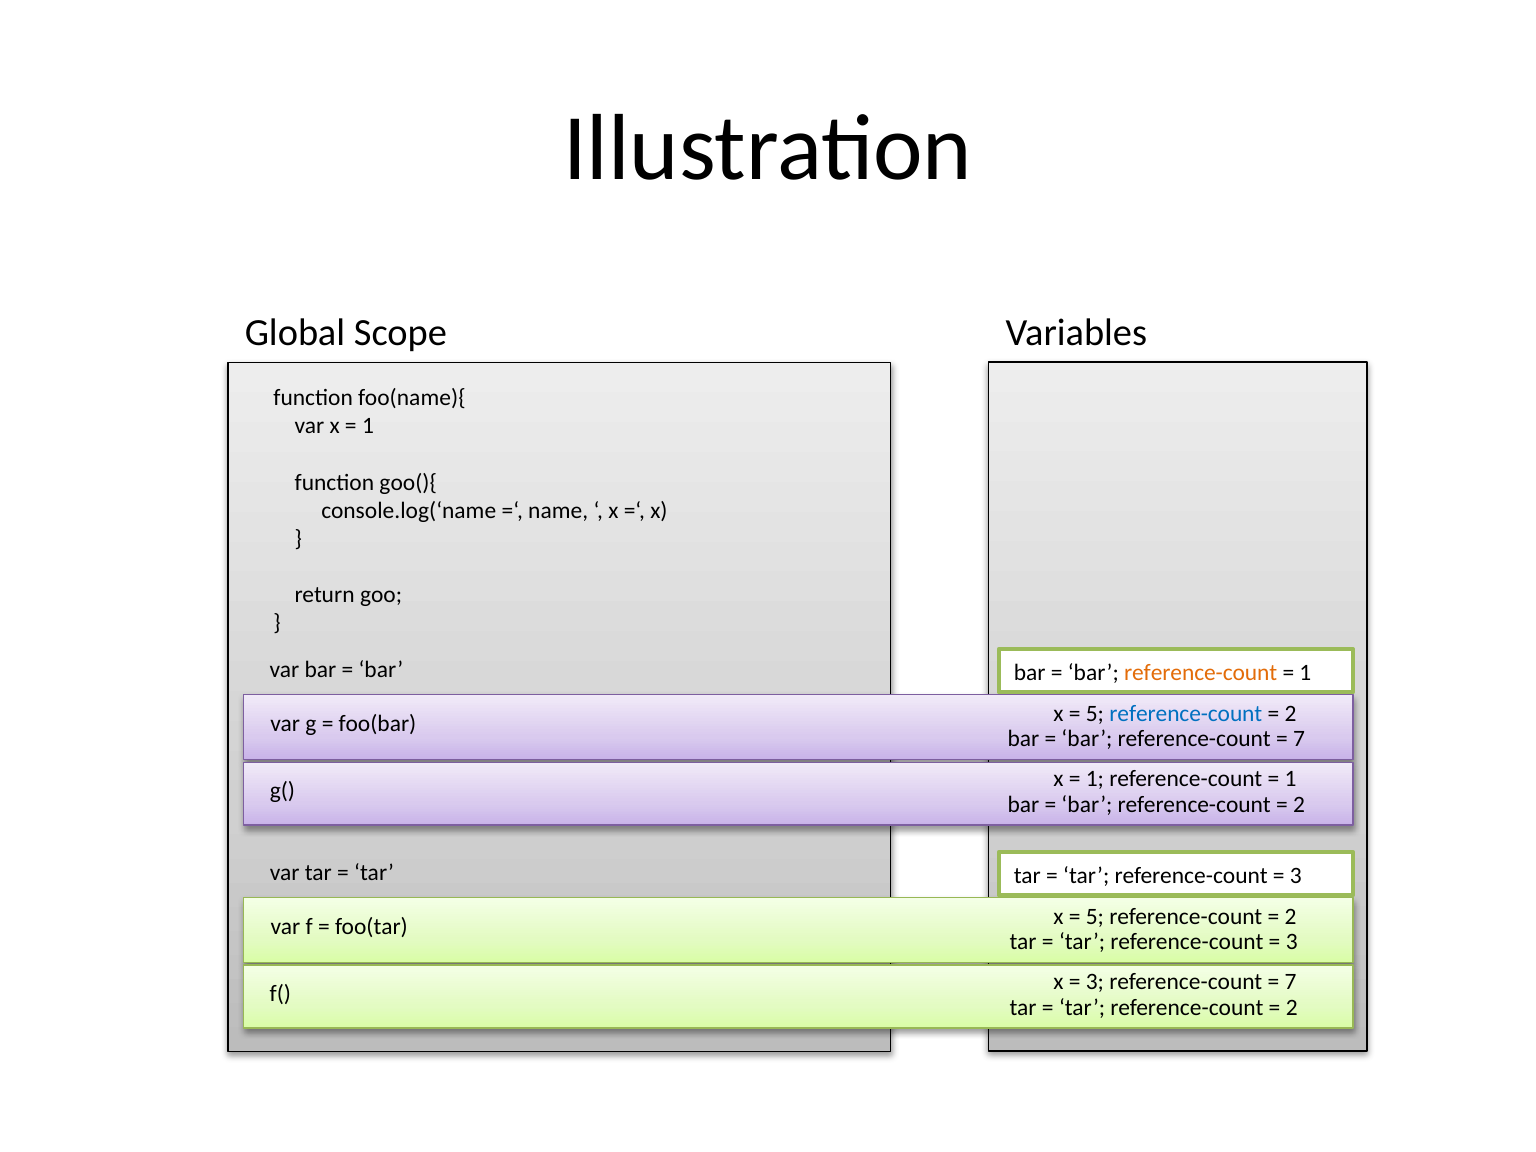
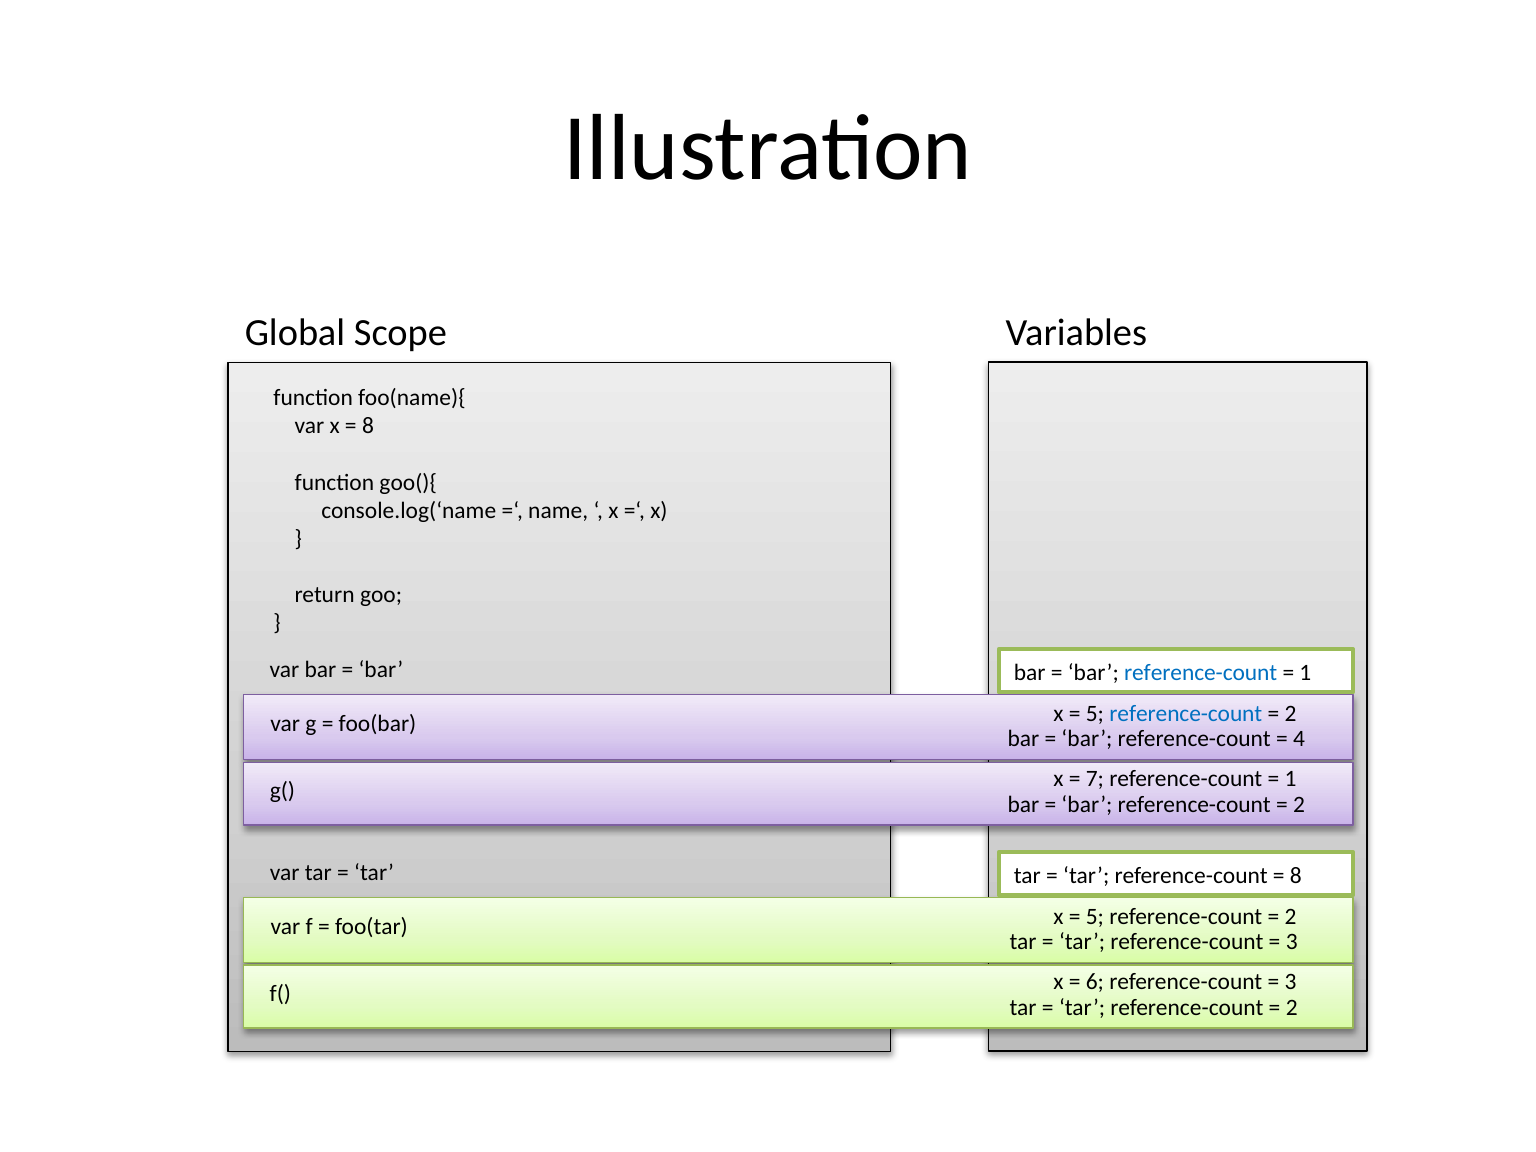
1 at (368, 426): 1 -> 8
reference-count at (1201, 672) colour: orange -> blue
7 at (1299, 739): 7 -> 4
1 at (1095, 779): 1 -> 7
3 at (1296, 875): 3 -> 8
3 at (1095, 982): 3 -> 6
7 at (1291, 982): 7 -> 3
